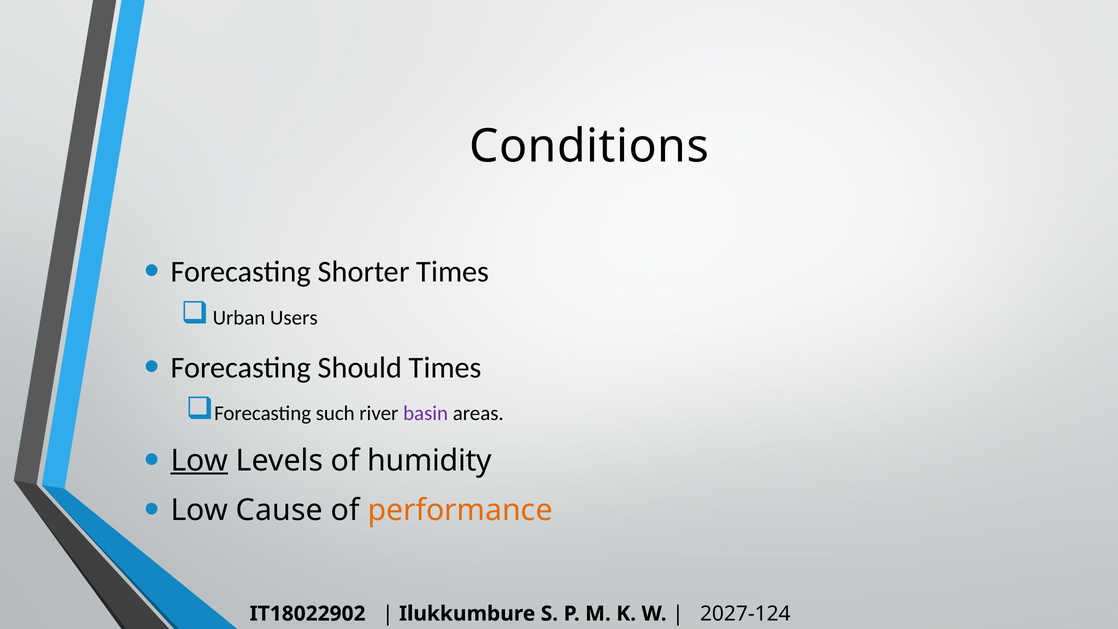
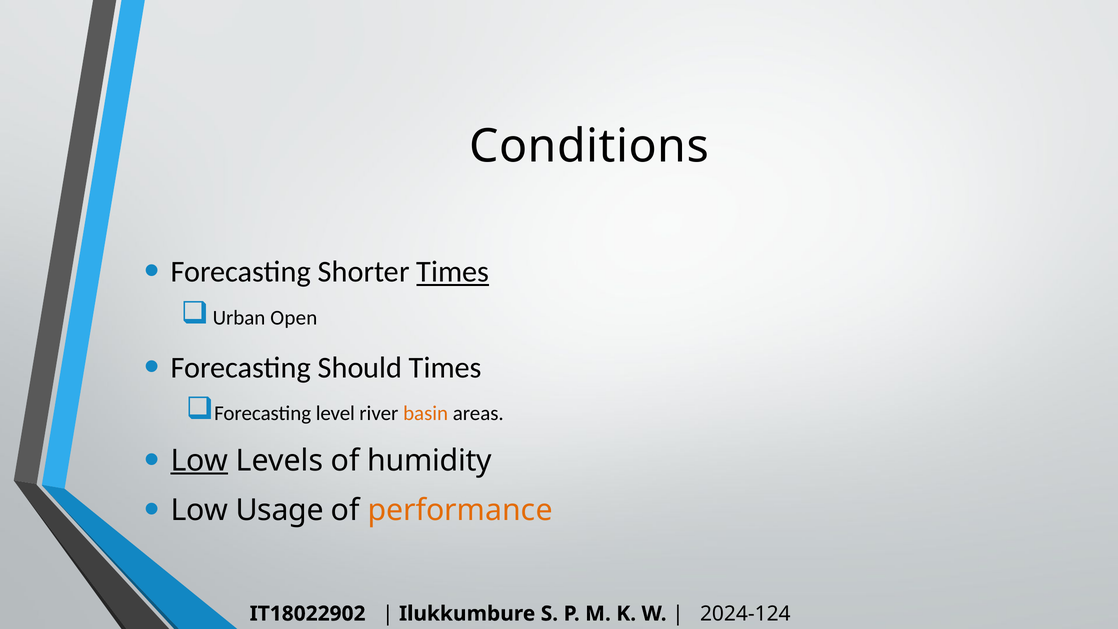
Times at (453, 272) underline: none -> present
Users: Users -> Open
such: such -> level
basin colour: purple -> orange
Cause: Cause -> Usage
2027-124: 2027-124 -> 2024-124
